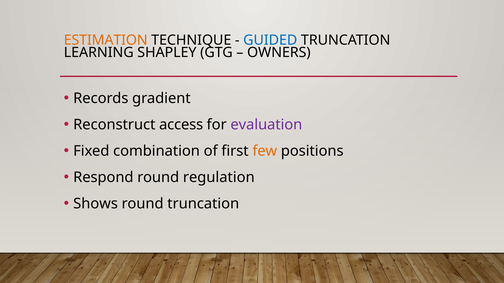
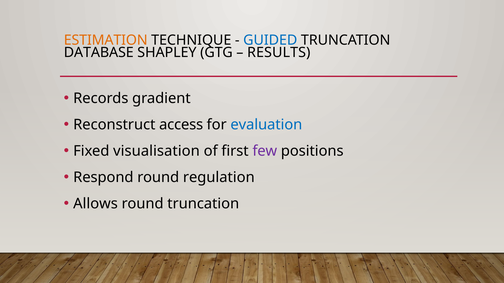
LEARNING: LEARNING -> DATABASE
OWNERS: OWNERS -> RESULTS
evaluation colour: purple -> blue
combination: combination -> visualisation
few colour: orange -> purple
Shows: Shows -> Allows
